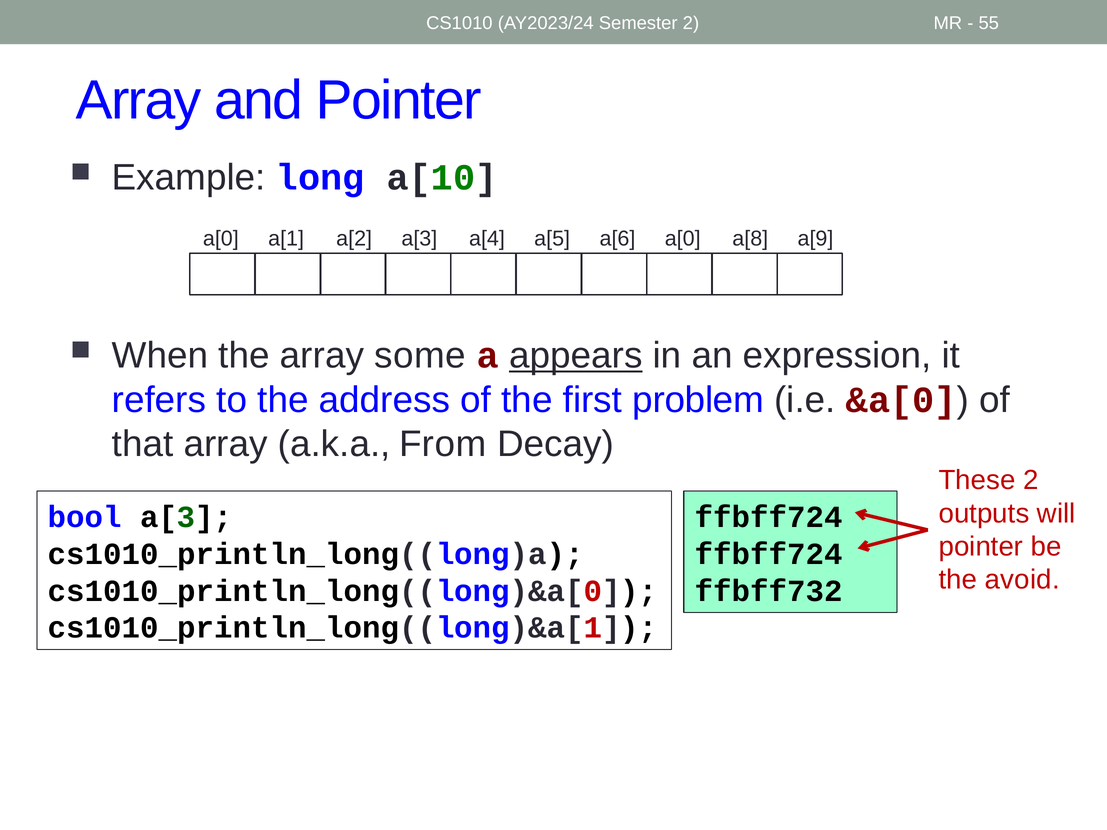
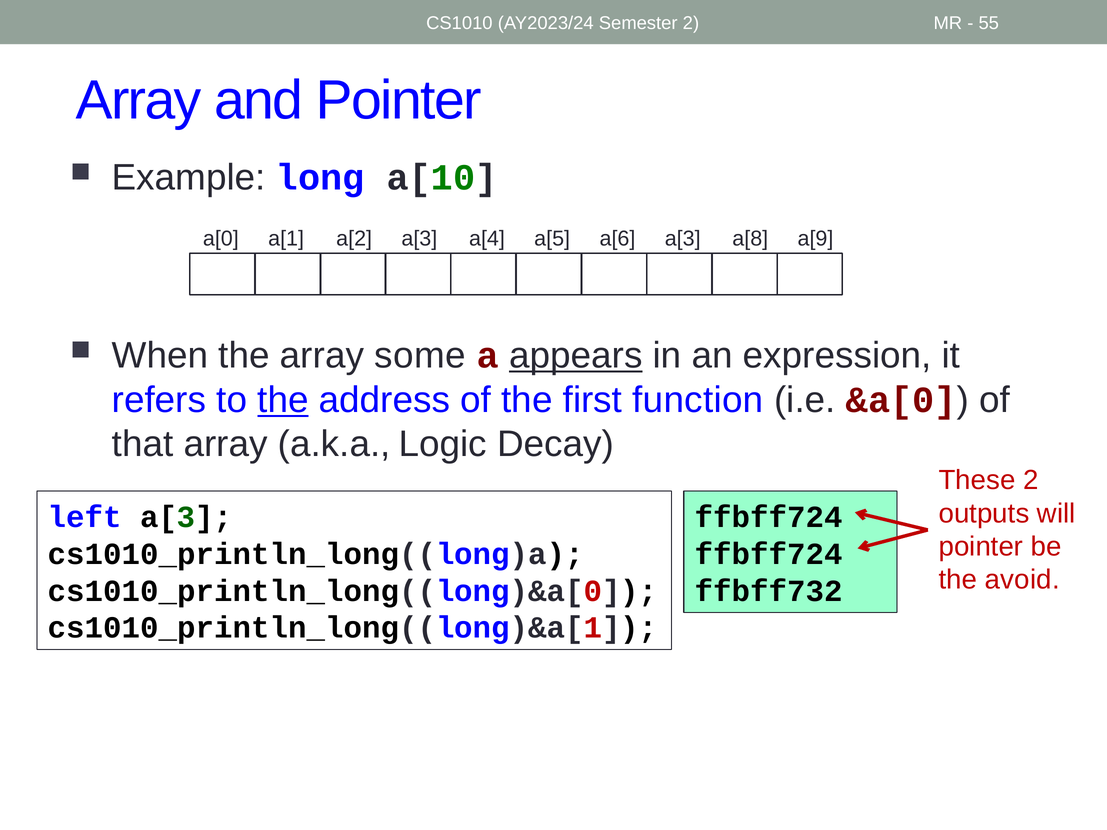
a[6 a[0: a[0 -> a[3
the at (283, 400) underline: none -> present
problem: problem -> function
From: From -> Logic
bool: bool -> left
